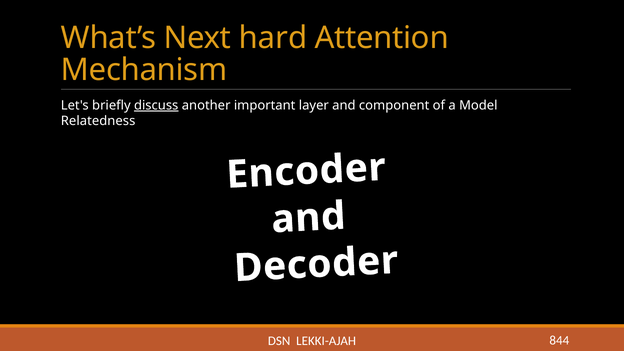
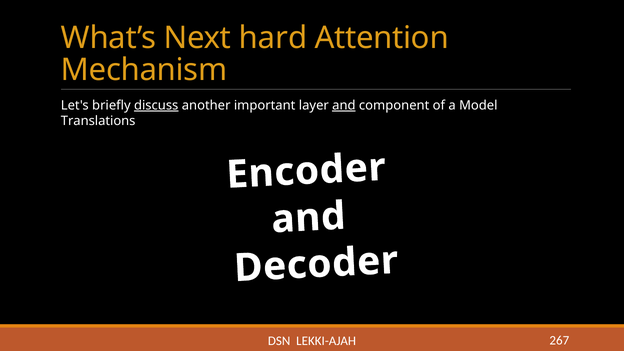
and at (344, 106) underline: none -> present
Relatedness: Relatedness -> Translations
844: 844 -> 267
